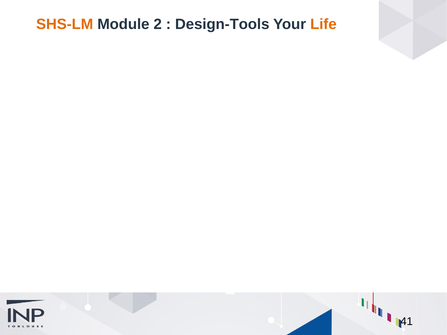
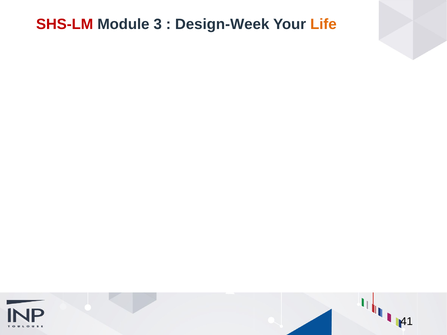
SHS-LM colour: orange -> red
2: 2 -> 3
Design-Tools: Design-Tools -> Design-Week
